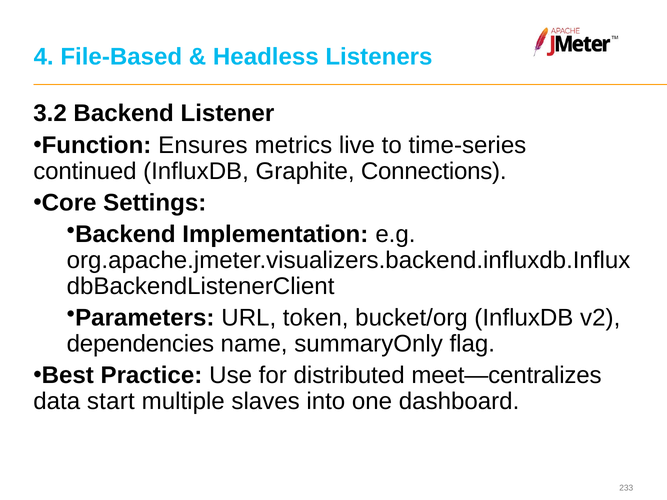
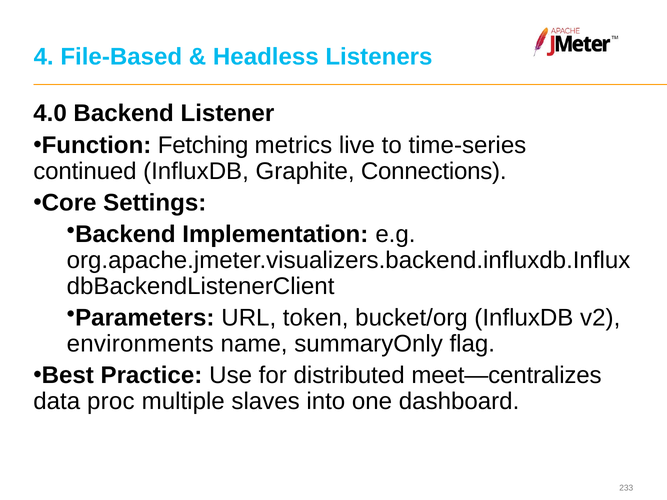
3.2: 3.2 -> 4.0
Ensures: Ensures -> Fetching
dependencies: dependencies -> environments
start: start -> proc
